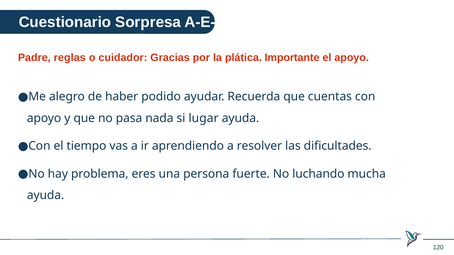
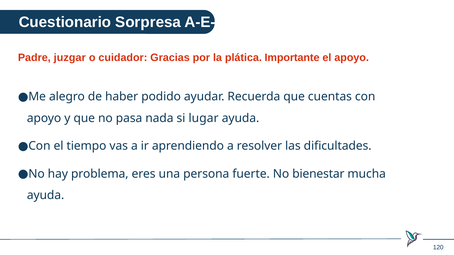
reglas: reglas -> juzgar
luchando: luchando -> bienestar
